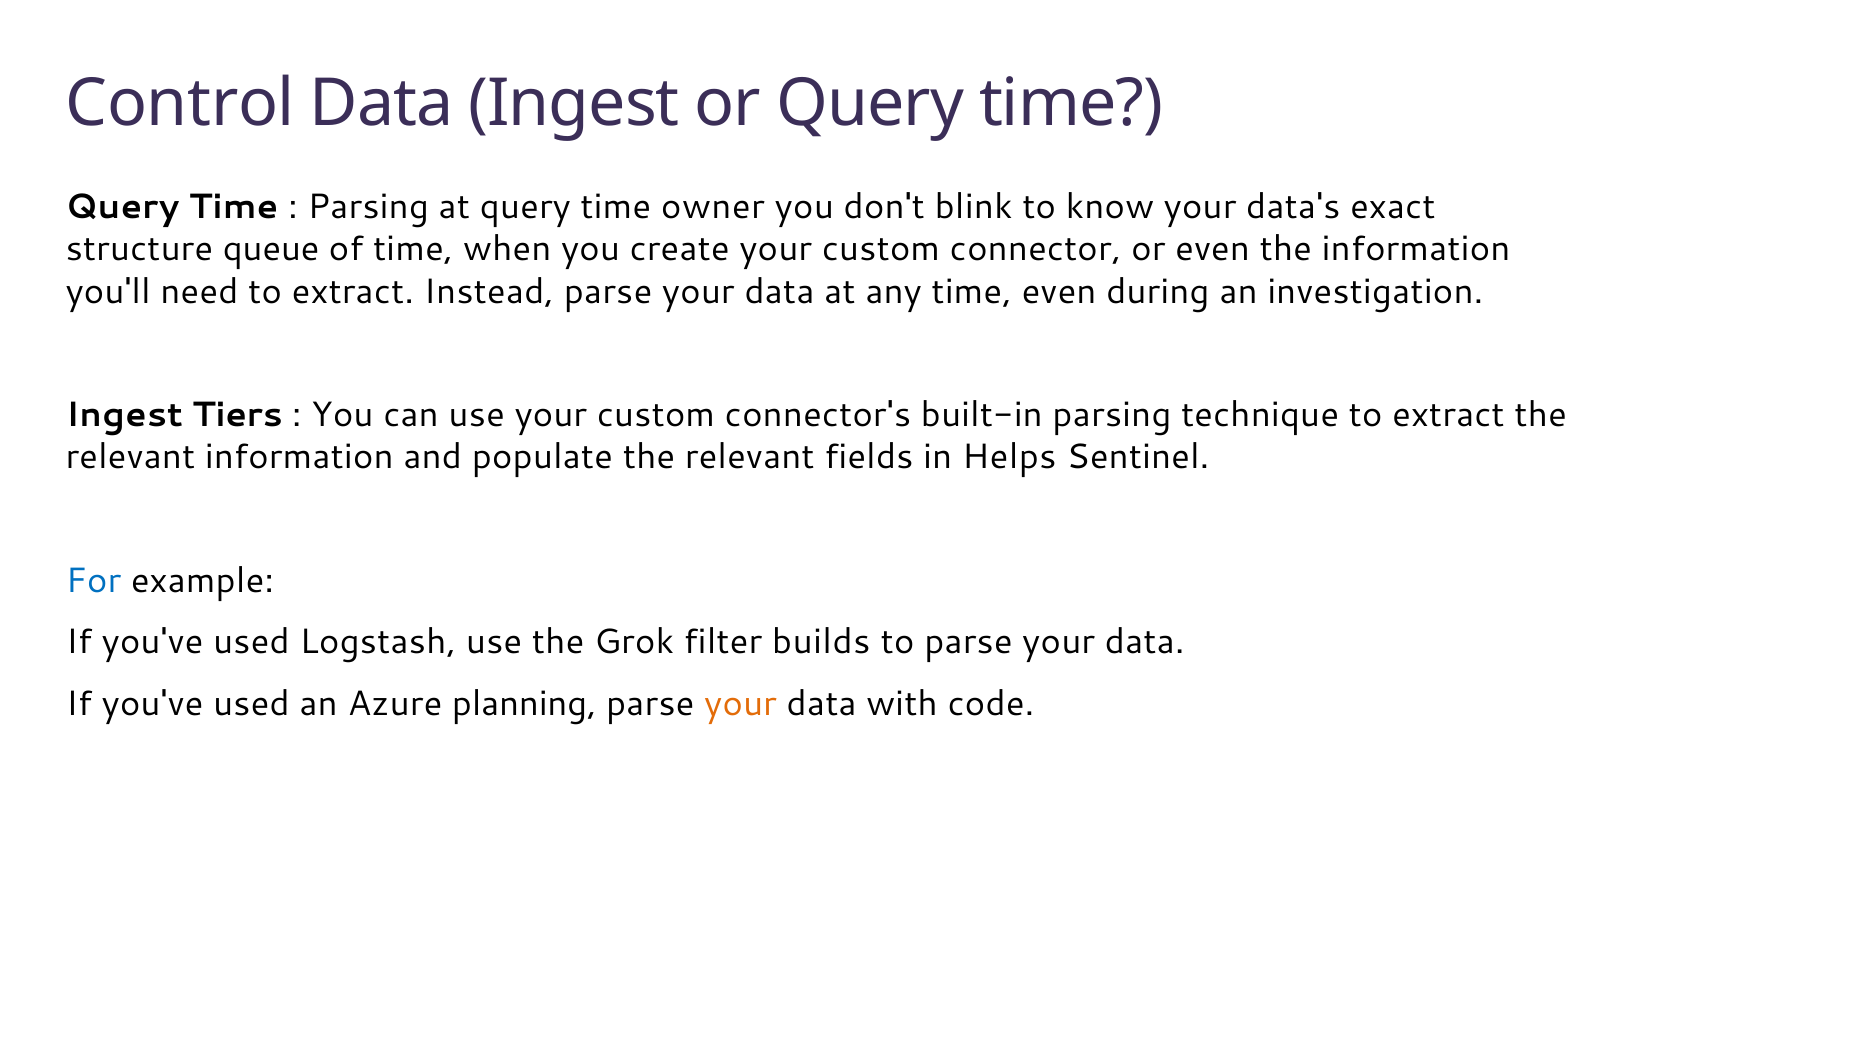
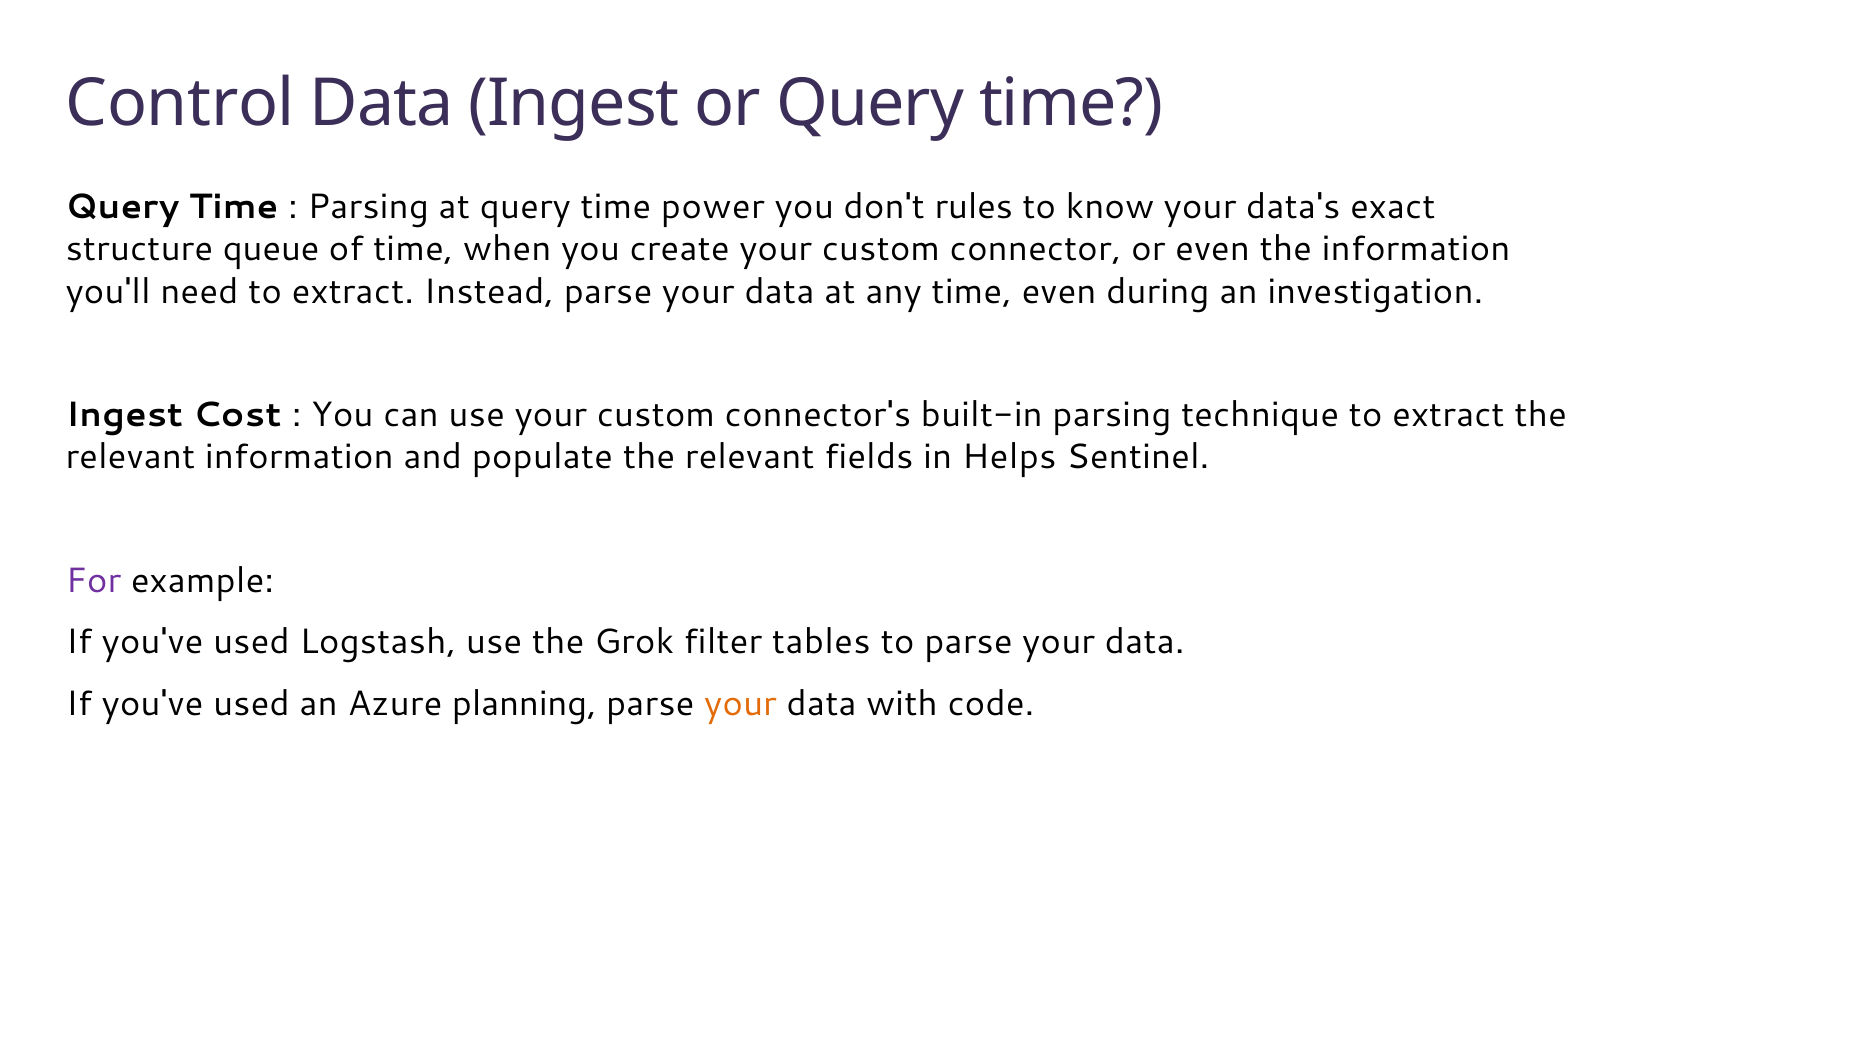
owner: owner -> power
blink: blink -> rules
Tiers: Tiers -> Cost
For colour: blue -> purple
builds: builds -> tables
